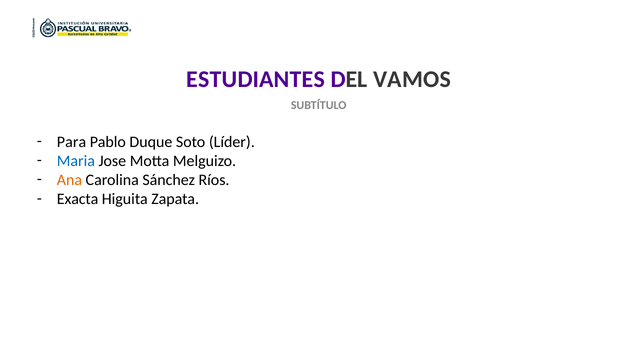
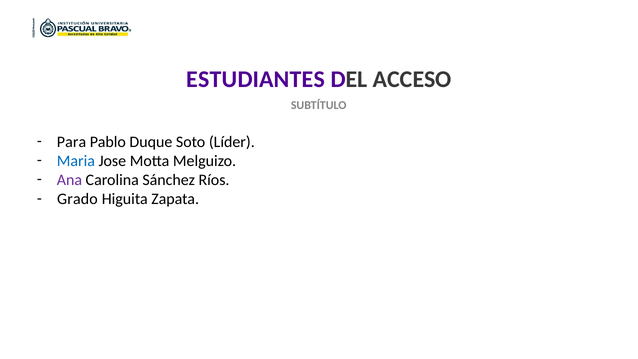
VAMOS: VAMOS -> ACCESO
Ana colour: orange -> purple
Exacta: Exacta -> Grado
